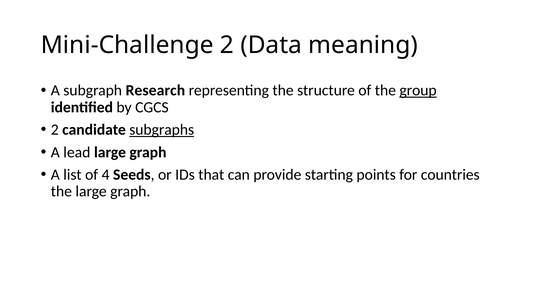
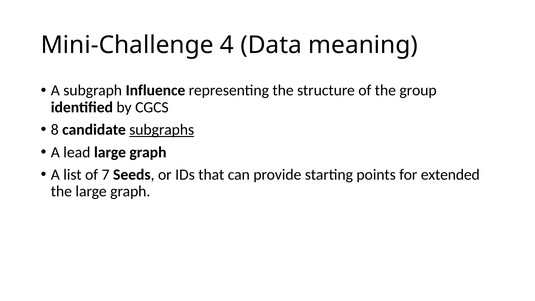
Mini-Challenge 2: 2 -> 4
Research: Research -> Influence
group underline: present -> none
2 at (55, 130): 2 -> 8
4: 4 -> 7
countries: countries -> extended
